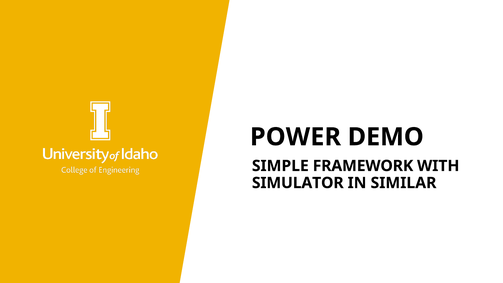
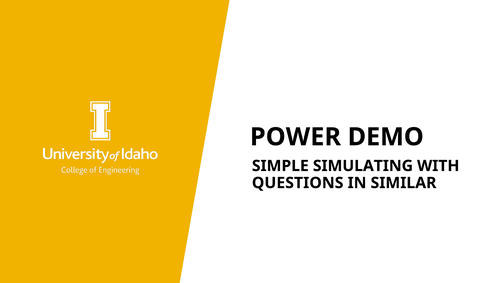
FRAMEWORK: FRAMEWORK -> SIMULATING
SIMULATOR: SIMULATOR -> QUESTIONS
